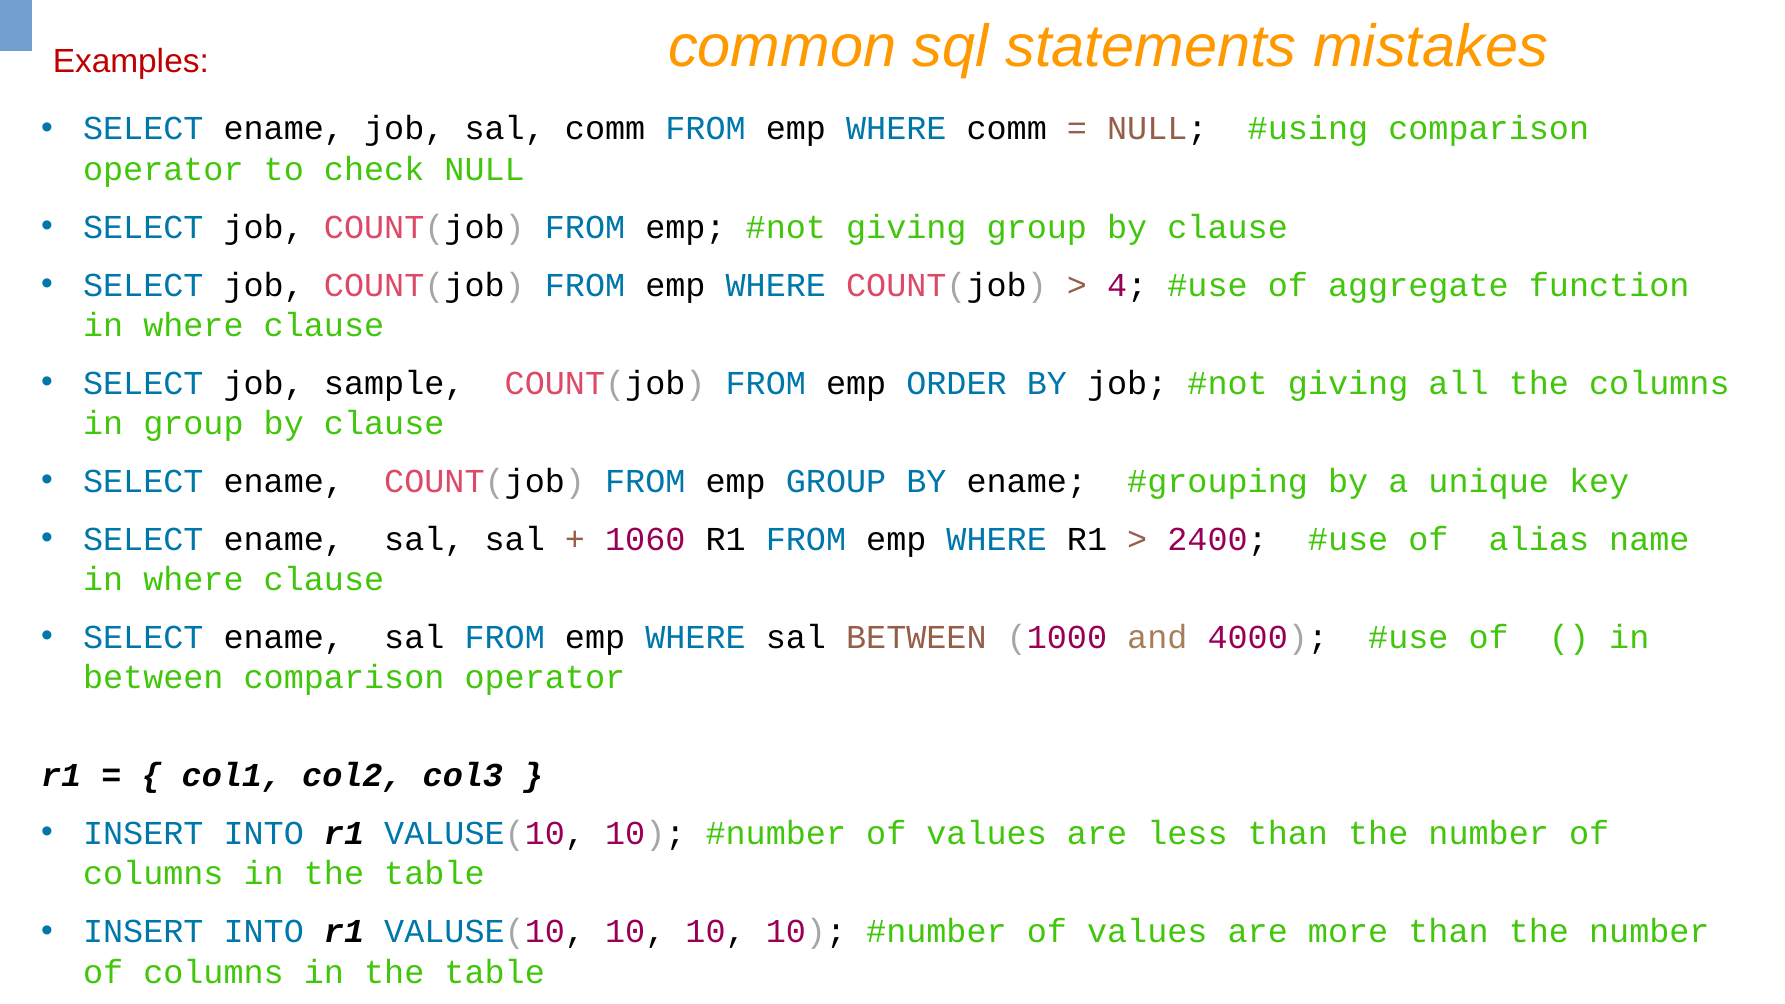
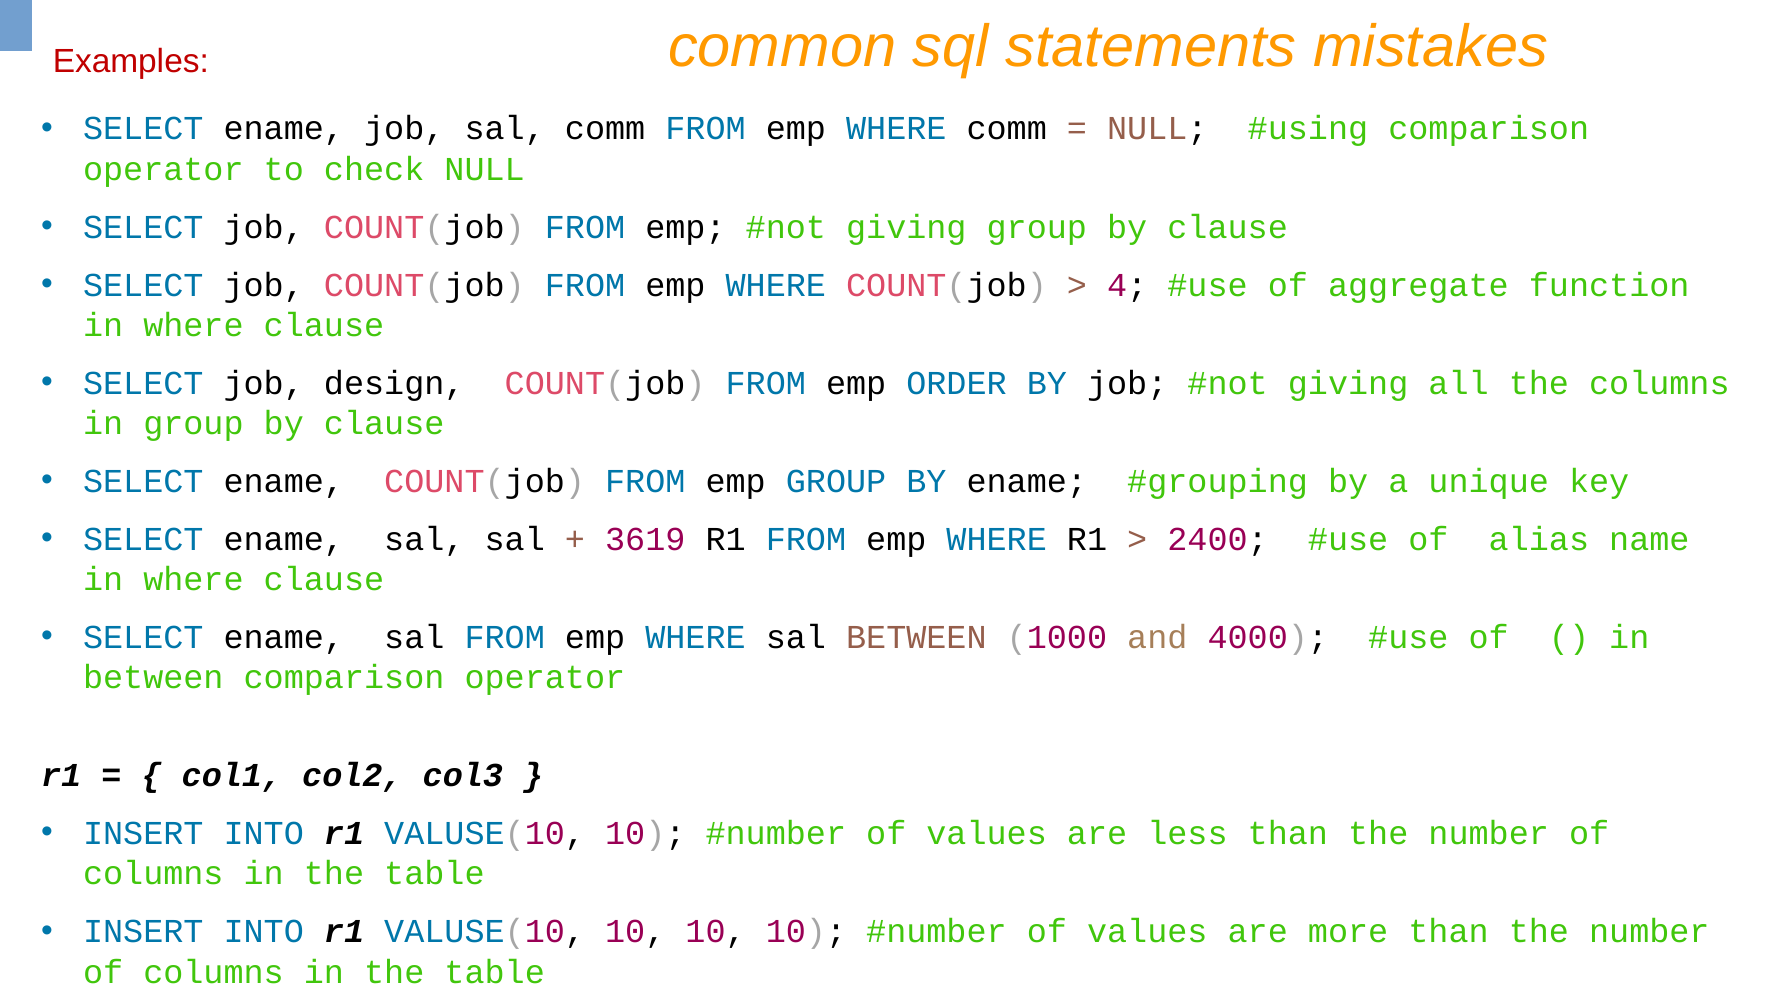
sample: sample -> design
1060: 1060 -> 3619
